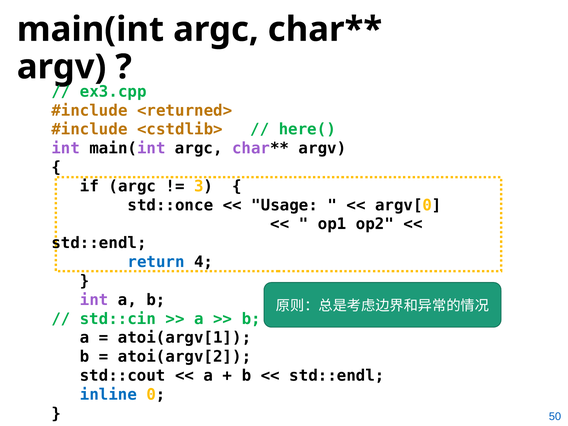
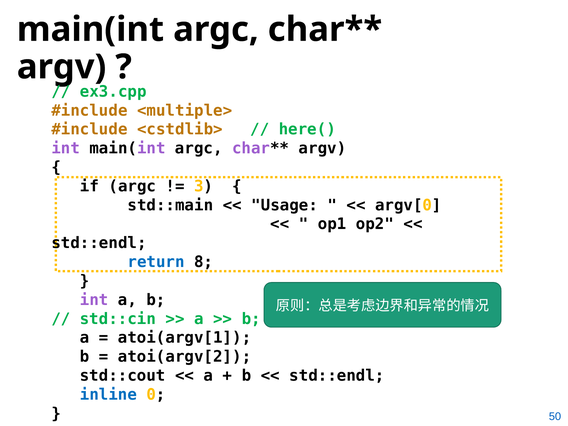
<returned>: <returned> -> <multiple>
std::once: std::once -> std::main
4: 4 -> 8
